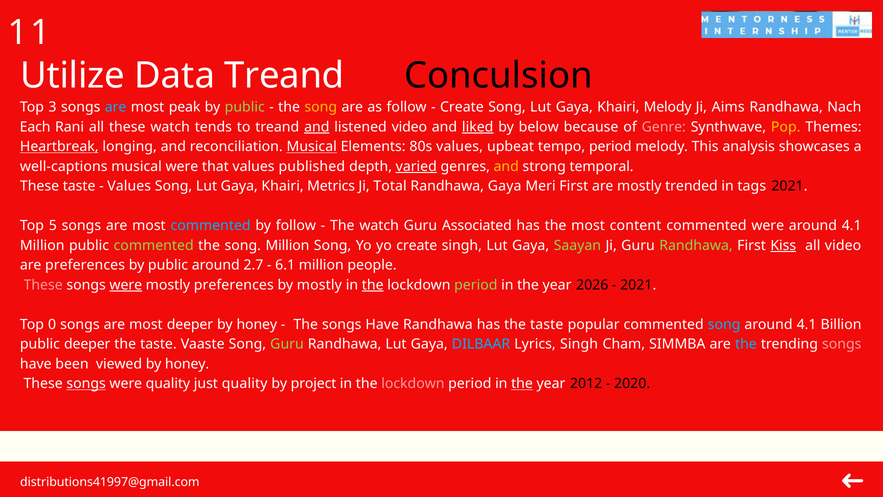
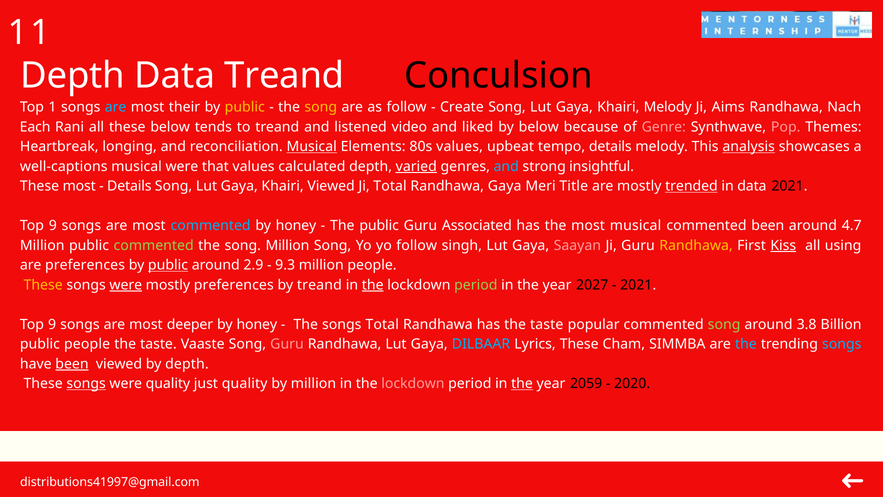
Utilize at (73, 76): Utilize -> Depth
3: 3 -> 1
peak: peak -> their
public at (245, 107) colour: light green -> yellow
these watch: watch -> below
and at (317, 127) underline: present -> none
liked underline: present -> none
Pop colour: yellow -> pink
Heartbreak underline: present -> none
tempo period: period -> details
analysis underline: none -> present
published: published -> calculated
and at (506, 166) colour: yellow -> light blue
temporal: temporal -> insightful
These taste: taste -> most
Values at (129, 186): Values -> Details
Khairi Metrics: Metrics -> Viewed
Meri First: First -> Title
trended underline: none -> present
in tags: tags -> data
5 at (53, 226): 5 -> 9
follow at (296, 226): follow -> honey
The watch: watch -> public
most content: content -> musical
commented were: were -> been
4.1 at (852, 226): 4.1 -> 4.7
yo create: create -> follow
Saayan colour: light green -> pink
Randhawa at (696, 245) colour: light green -> yellow
all video: video -> using
public at (168, 265) underline: none -> present
2.7: 2.7 -> 2.9
6.1: 6.1 -> 9.3
These at (43, 285) colour: pink -> yellow
by mostly: mostly -> treand
2026: 2026 -> 2027
0 at (52, 324): 0 -> 9
The songs Have: Have -> Total
song at (724, 324) colour: light blue -> light green
4.1 at (807, 324): 4.1 -> 3.8
public deeper: deeper -> people
Guru at (287, 344) colour: light green -> pink
Lyrics Singh: Singh -> These
songs at (842, 344) colour: pink -> light blue
been at (72, 364) underline: none -> present
viewed by honey: honey -> depth
by project: project -> million
2012: 2012 -> 2059
